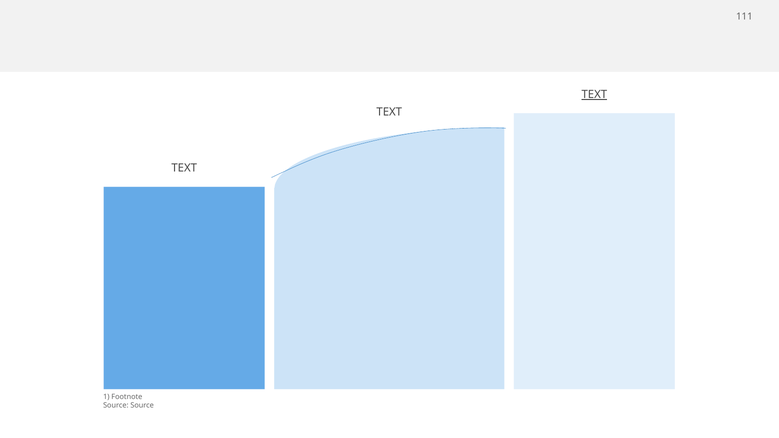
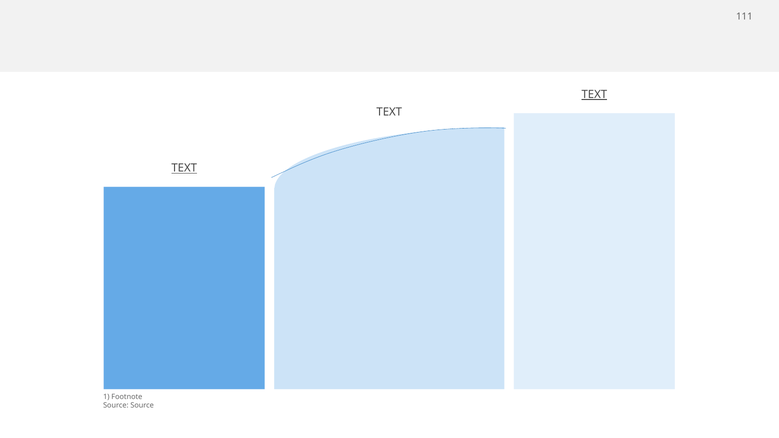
TEXT at (184, 168) underline: none -> present
